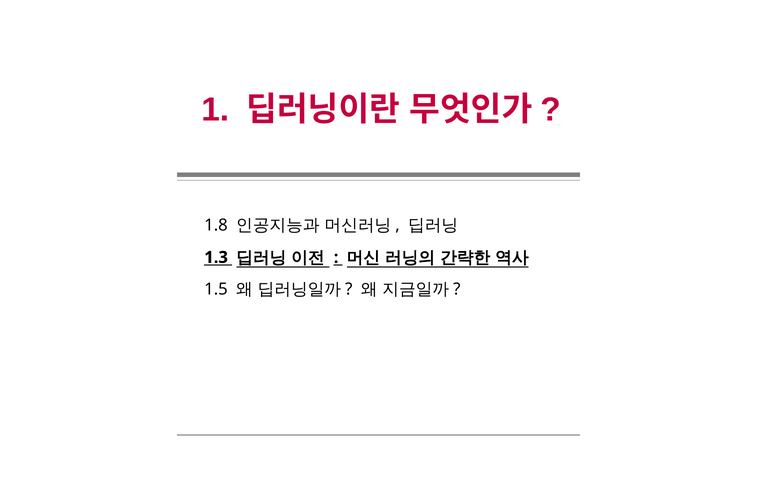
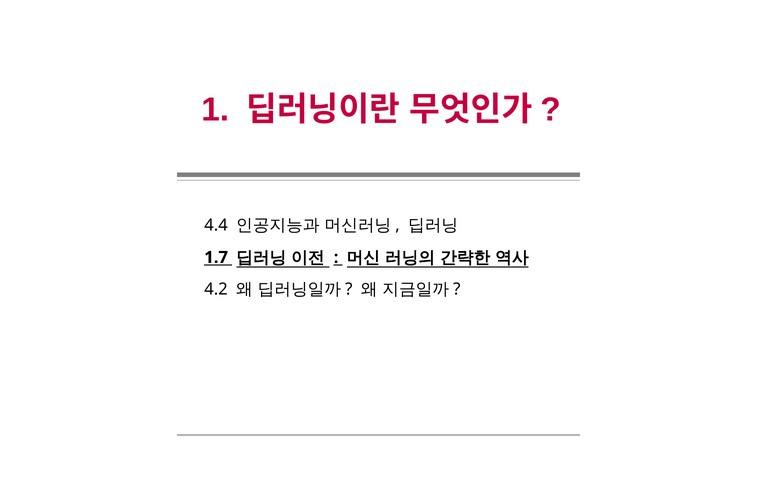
1.8: 1.8 -> 4.4
1.3: 1.3 -> 1.7
1.5: 1.5 -> 4.2
